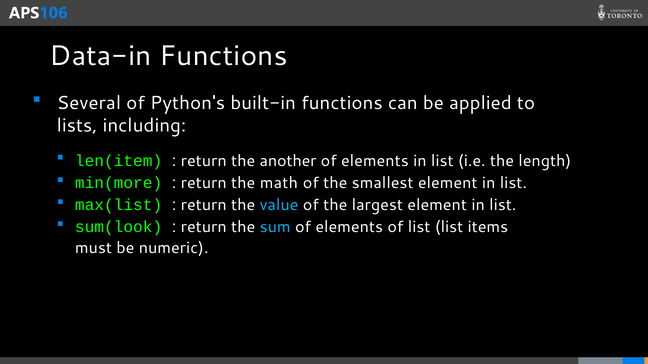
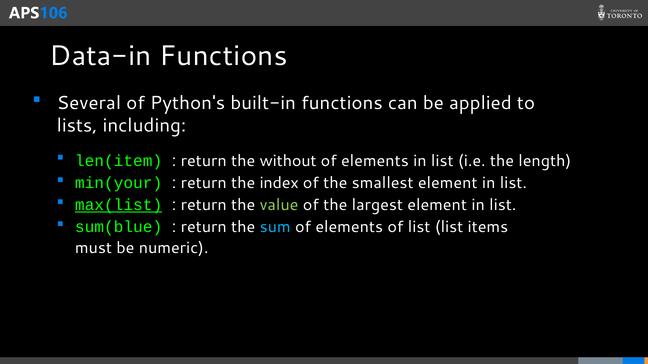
another: another -> without
min(more: min(more -> min(your
math: math -> index
max(list underline: none -> present
value colour: light blue -> light green
sum(look: sum(look -> sum(blue
